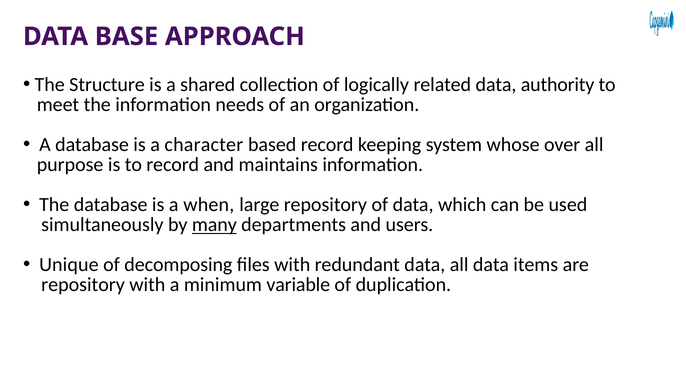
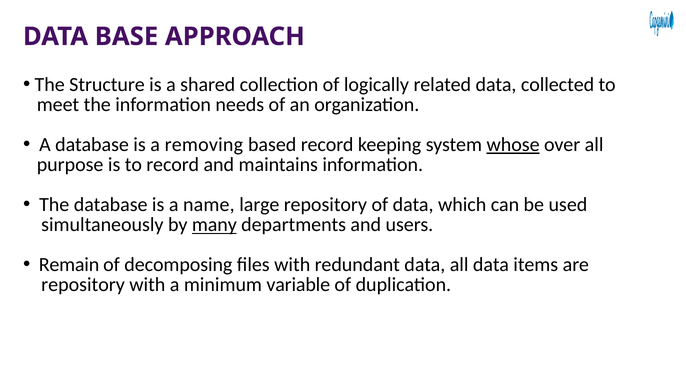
authority: authority -> collected
character: character -> removing
whose underline: none -> present
when: when -> name
Unique: Unique -> Remain
